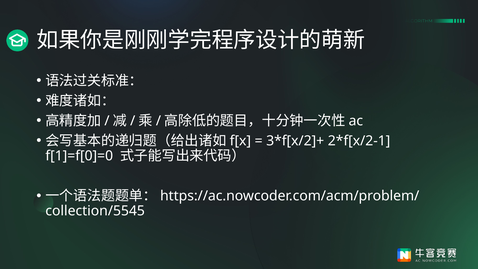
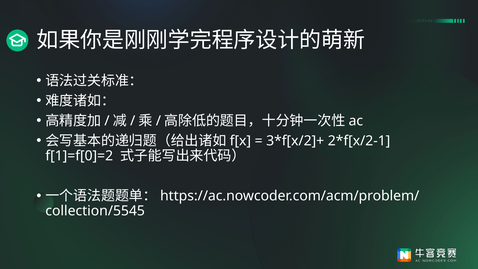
f[1]=f[0]=0: f[1]=f[0]=0 -> f[1]=f[0]=2
